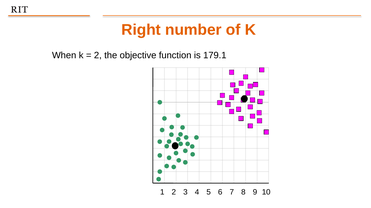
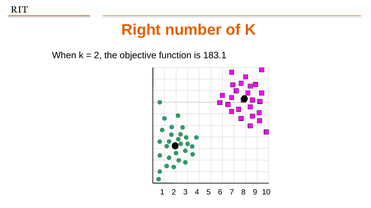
179.1: 179.1 -> 183.1
